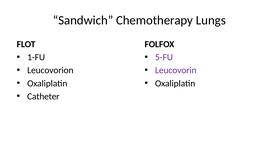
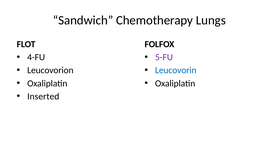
1-FU: 1-FU -> 4-FU
Leucovorin colour: purple -> blue
Catheter: Catheter -> Inserted
